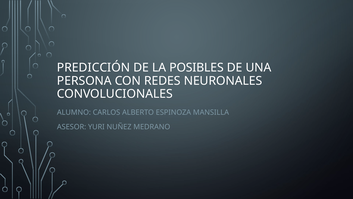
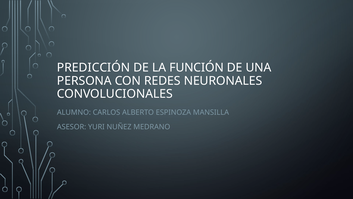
POSIBLES: POSIBLES -> FUNCIÓN
